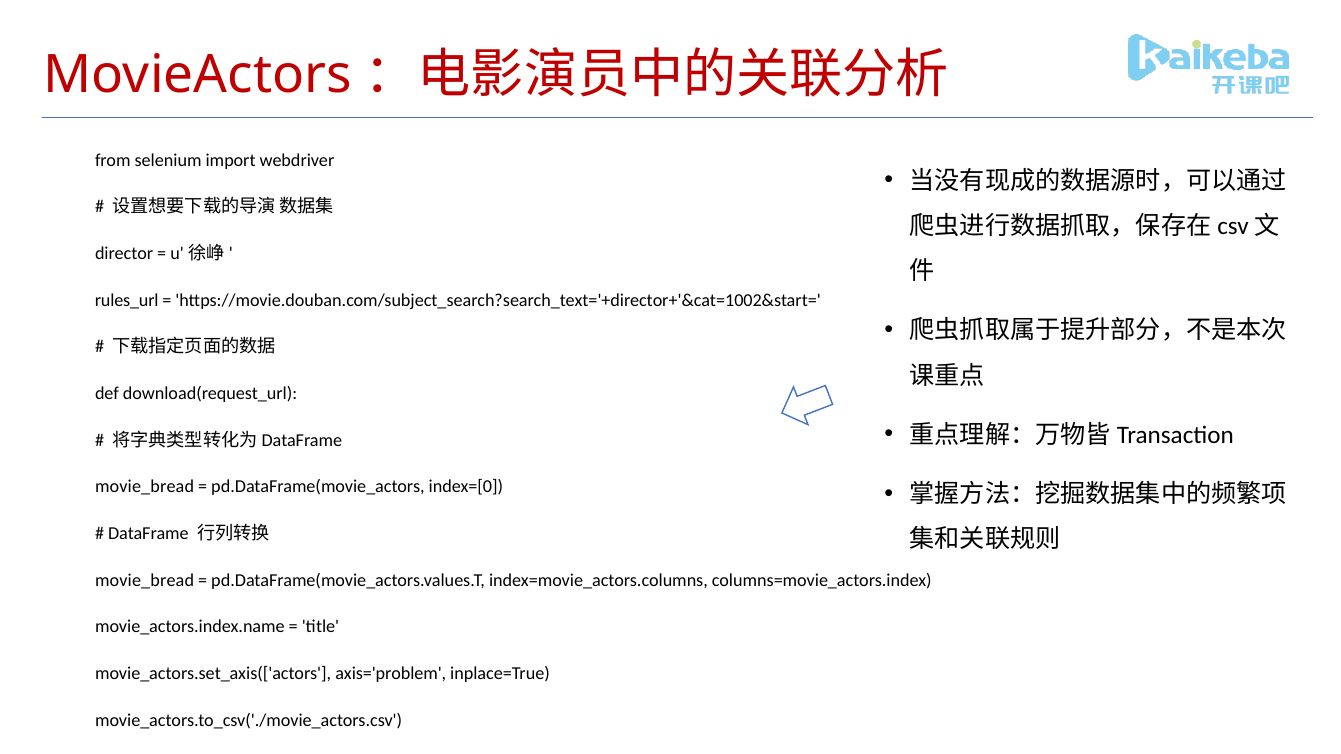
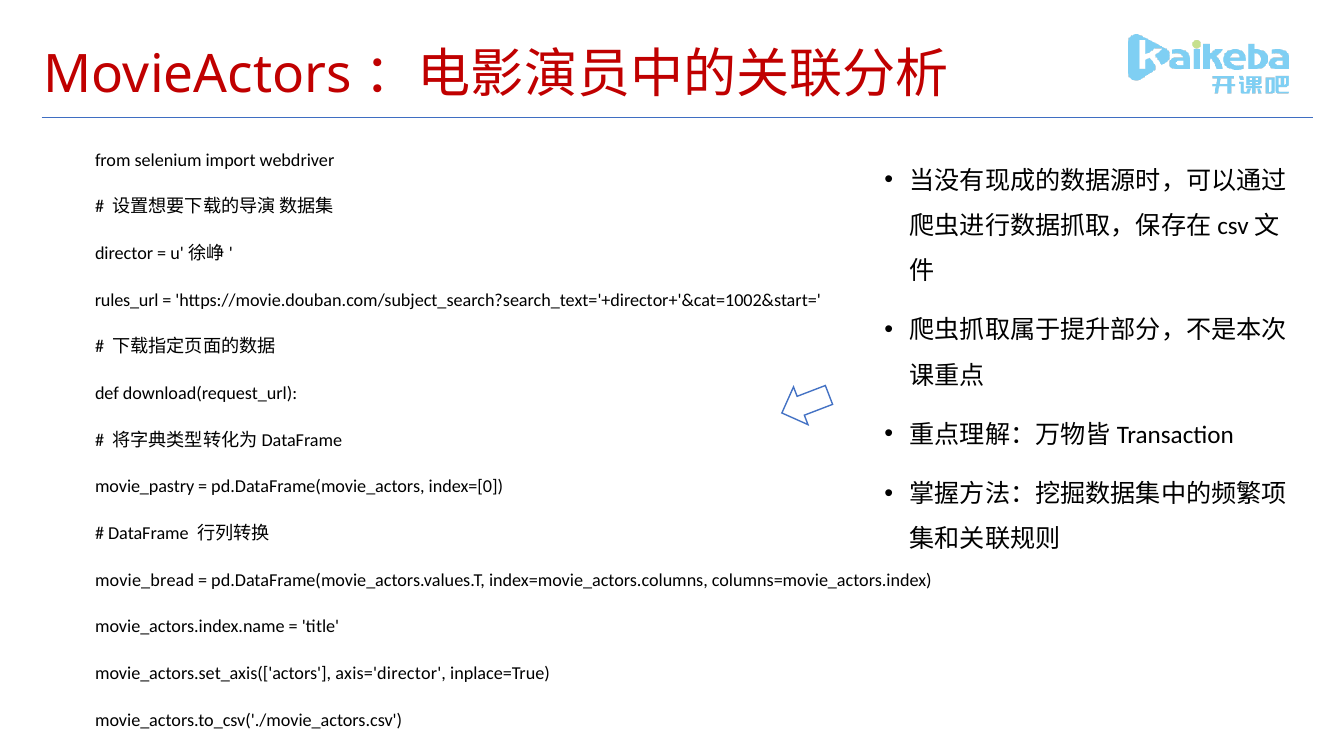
movie_bread at (145, 487): movie_bread -> movie_pastry
axis='problem: axis='problem -> axis='director
